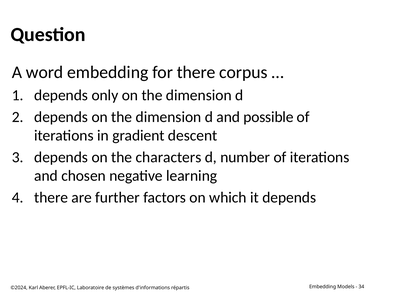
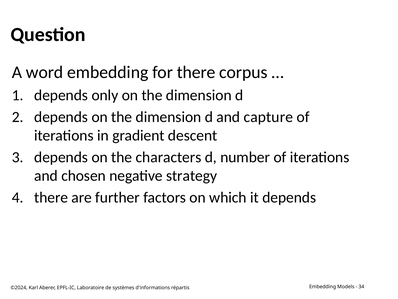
possible: possible -> capture
learning: learning -> strategy
